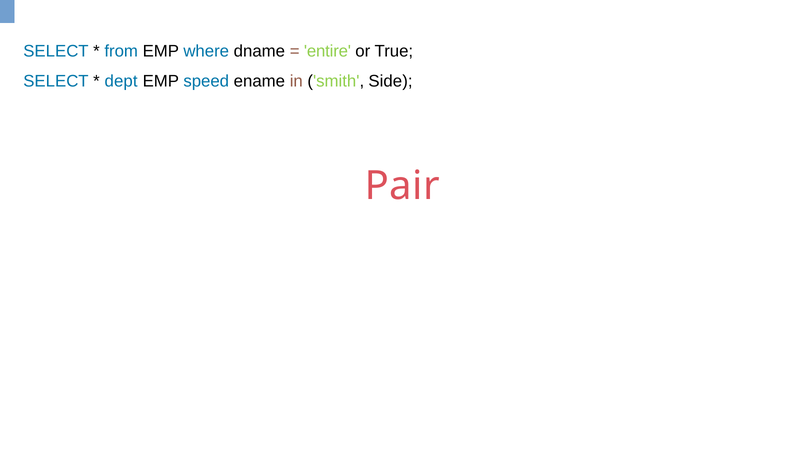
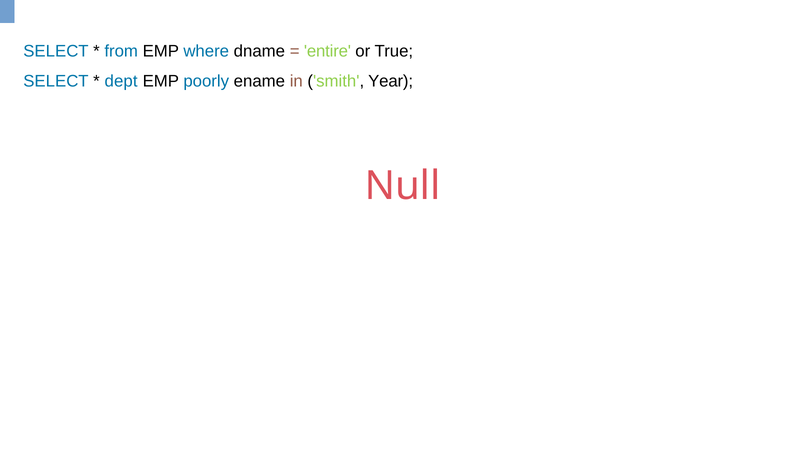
speed: speed -> poorly
Side: Side -> Year
Pair: Pair -> Null
